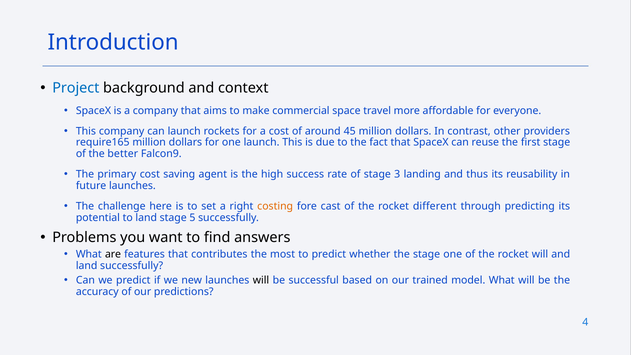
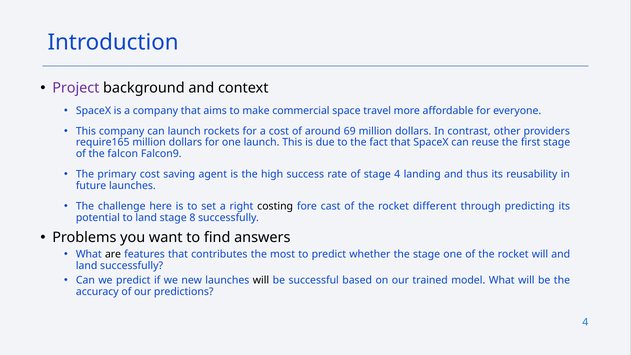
Project colour: blue -> purple
45: 45 -> 69
better: better -> falcon
stage 3: 3 -> 4
costing colour: orange -> black
5: 5 -> 8
